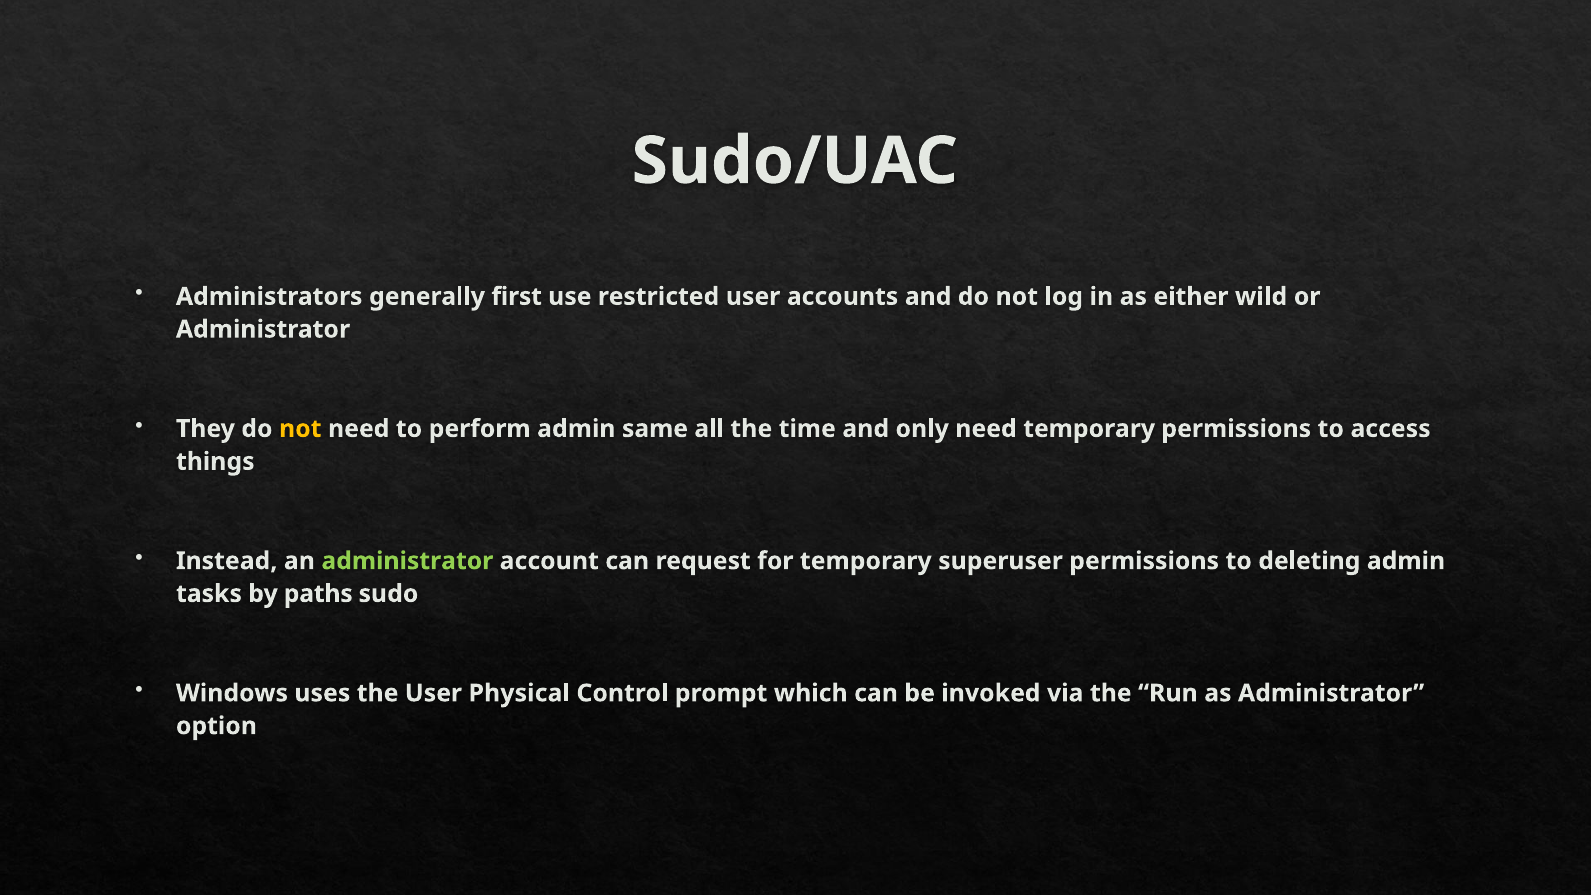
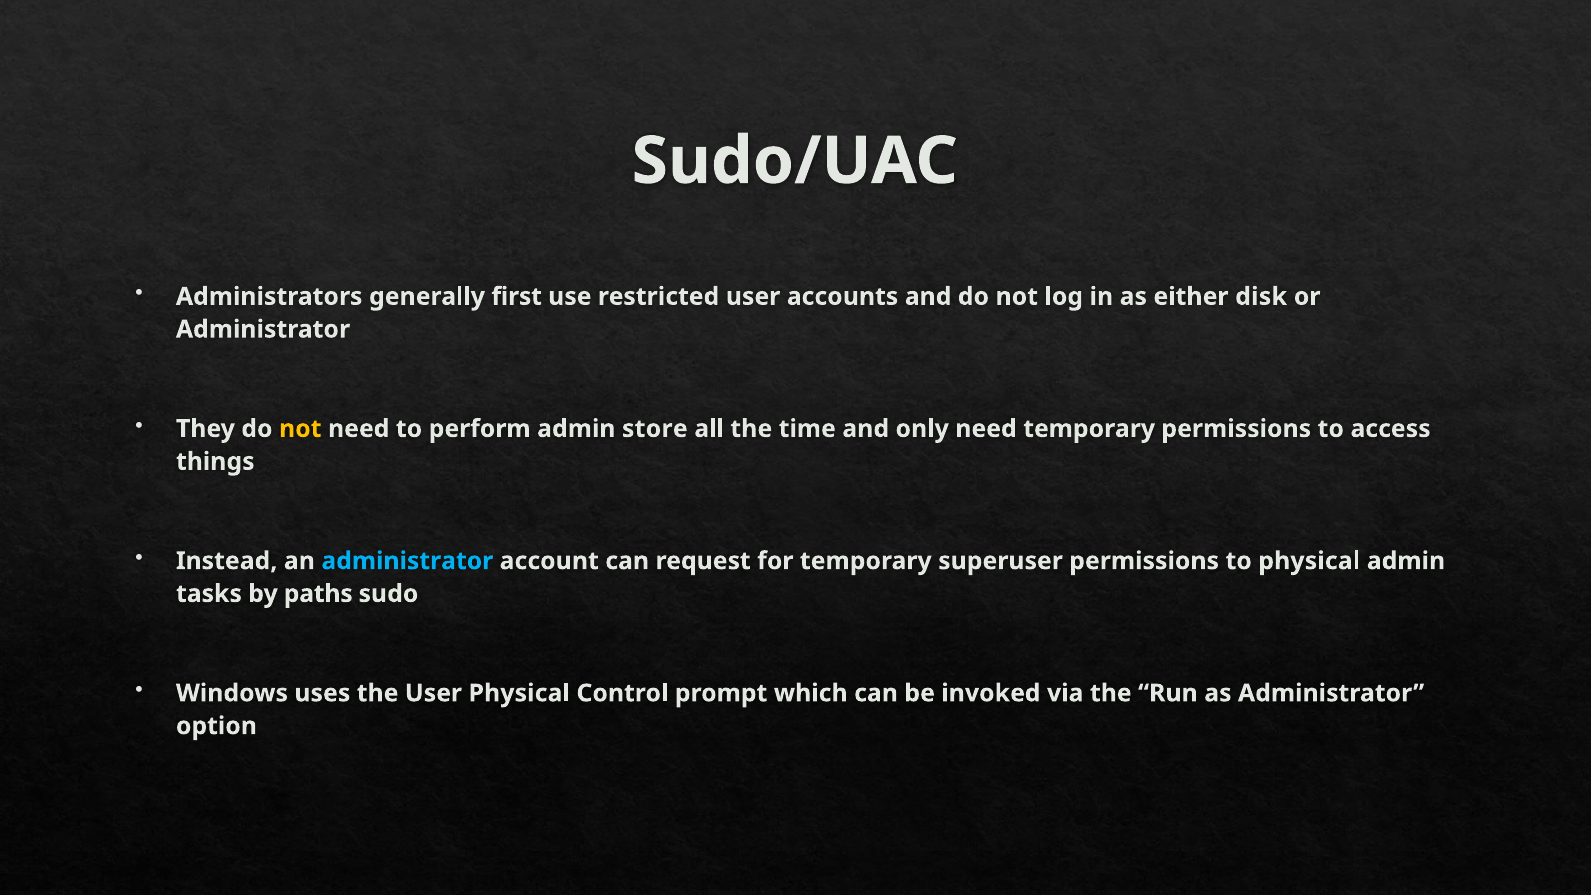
wild: wild -> disk
same: same -> store
administrator at (407, 561) colour: light green -> light blue
to deleting: deleting -> physical
